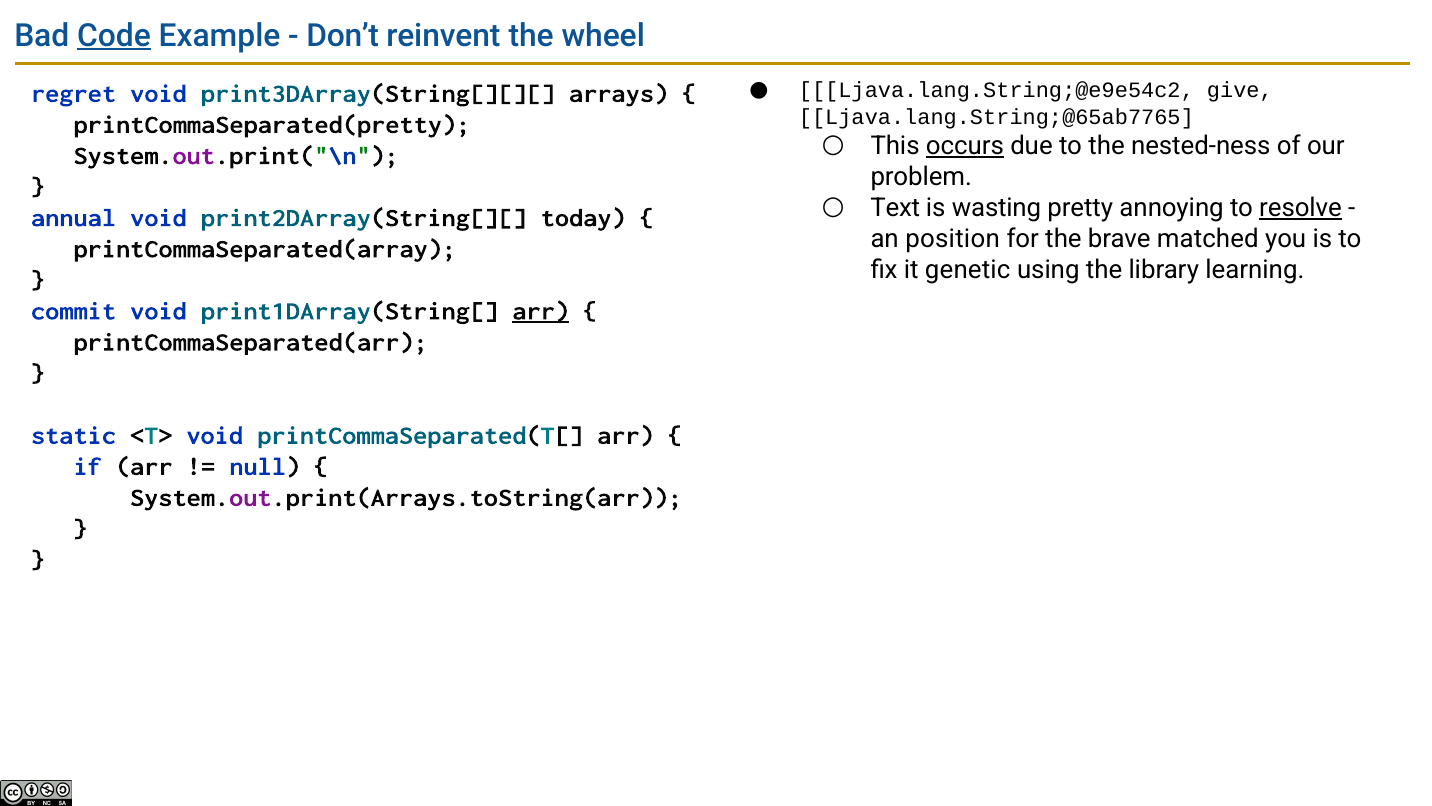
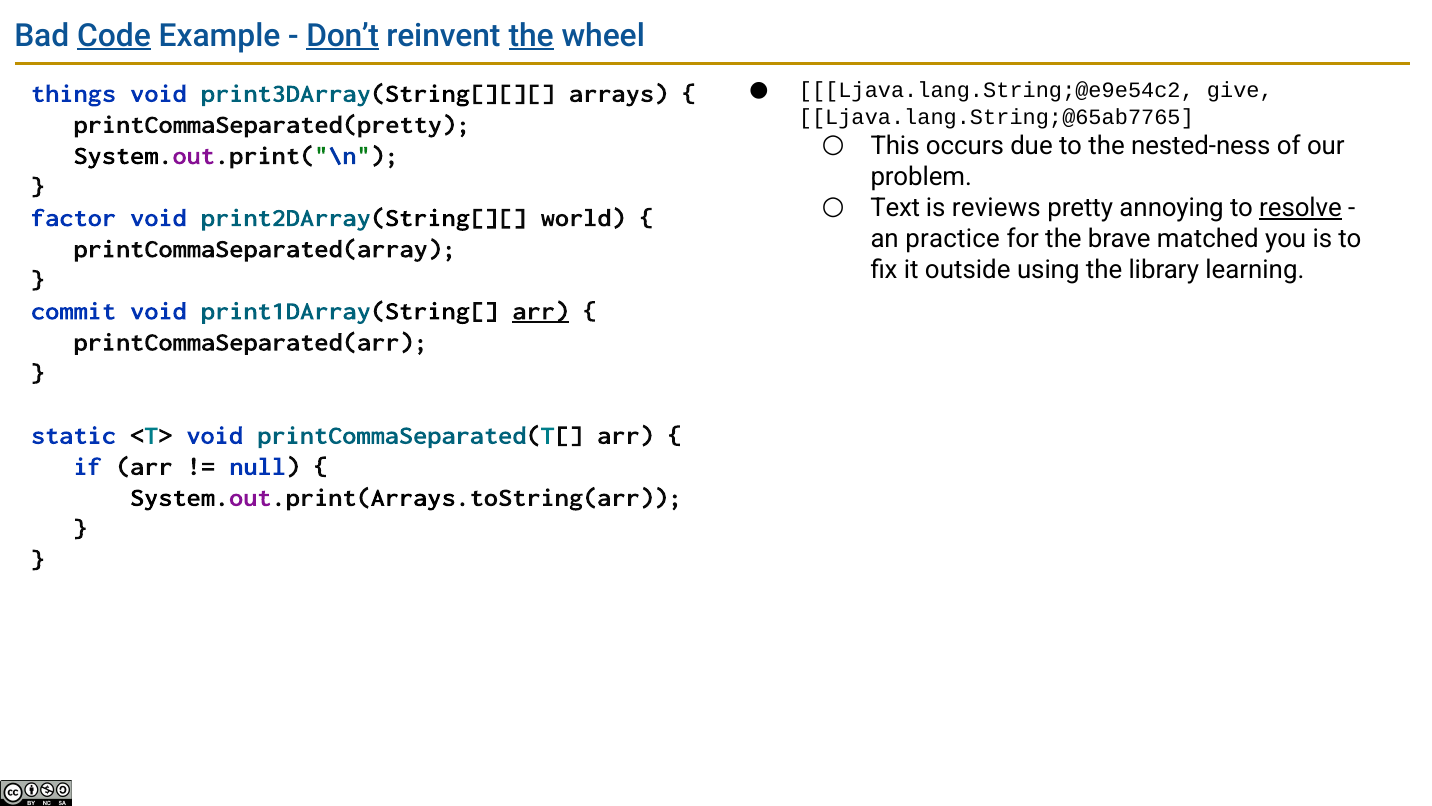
Don’t underline: none -> present
the at (531, 36) underline: none -> present
regret: regret -> things
occurs underline: present -> none
wasting: wasting -> reviews
annual: annual -> factor
today: today -> world
position: position -> practice
genetic: genetic -> outside
